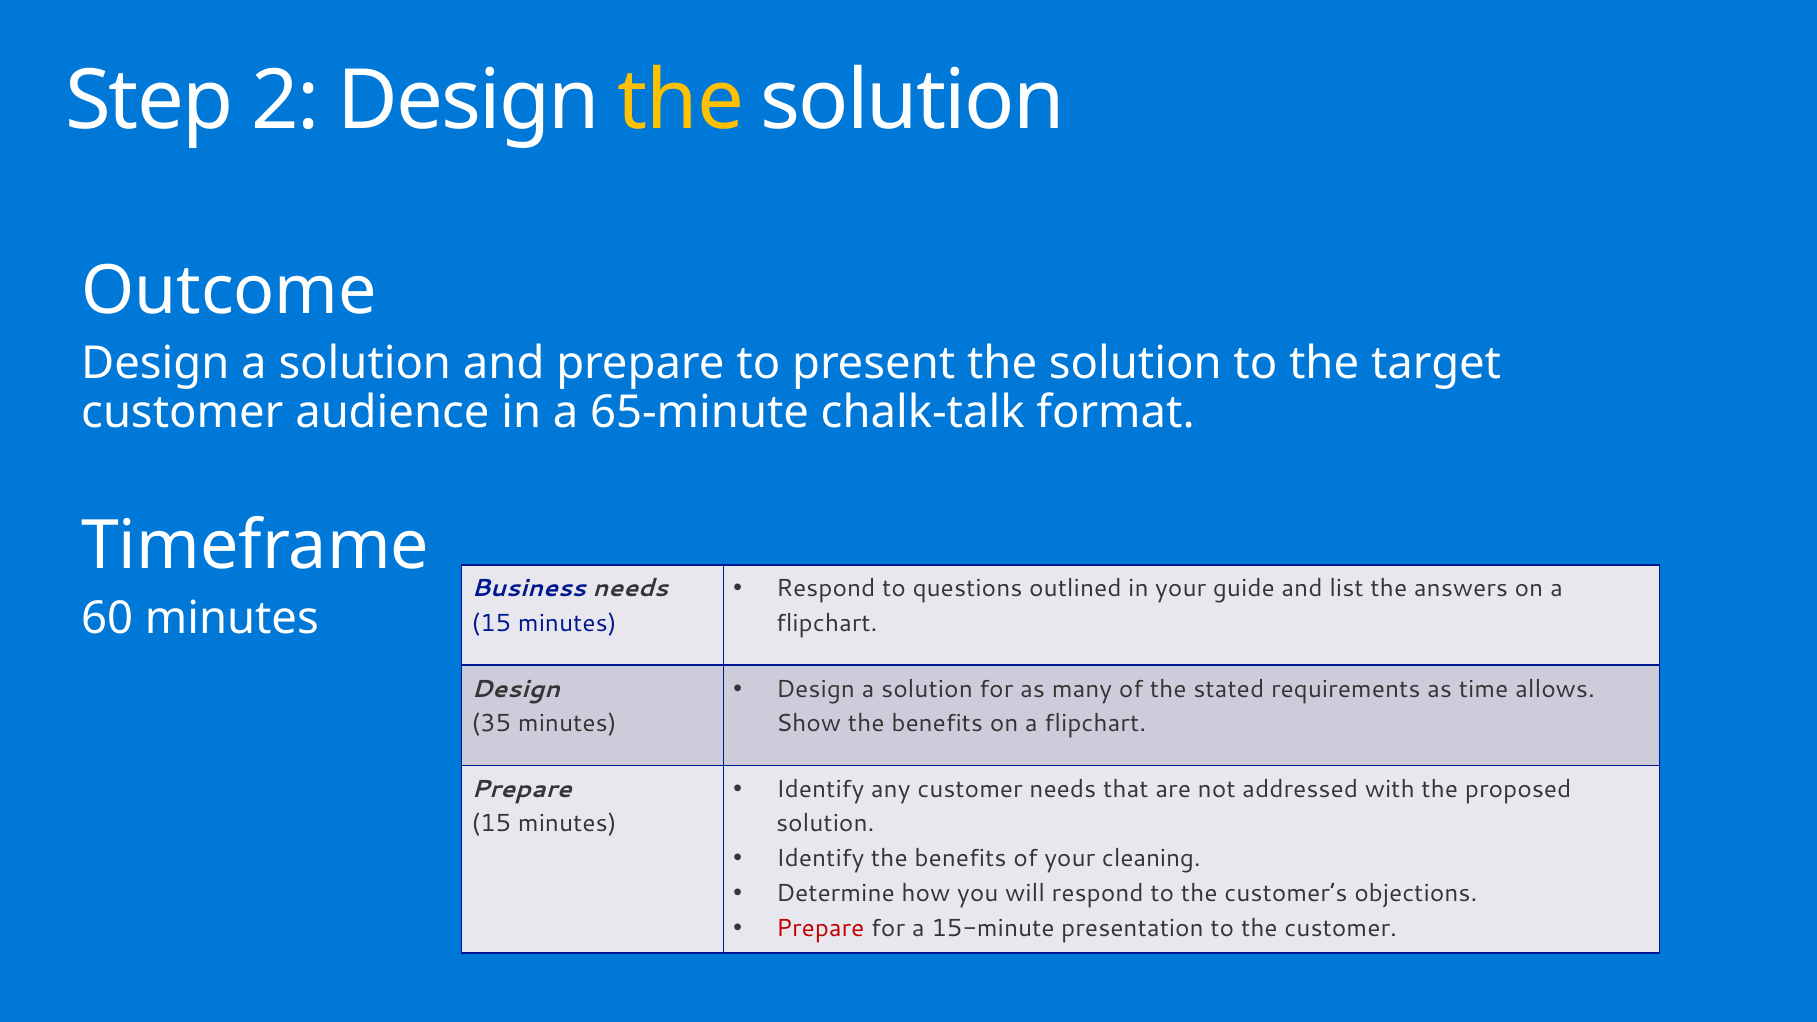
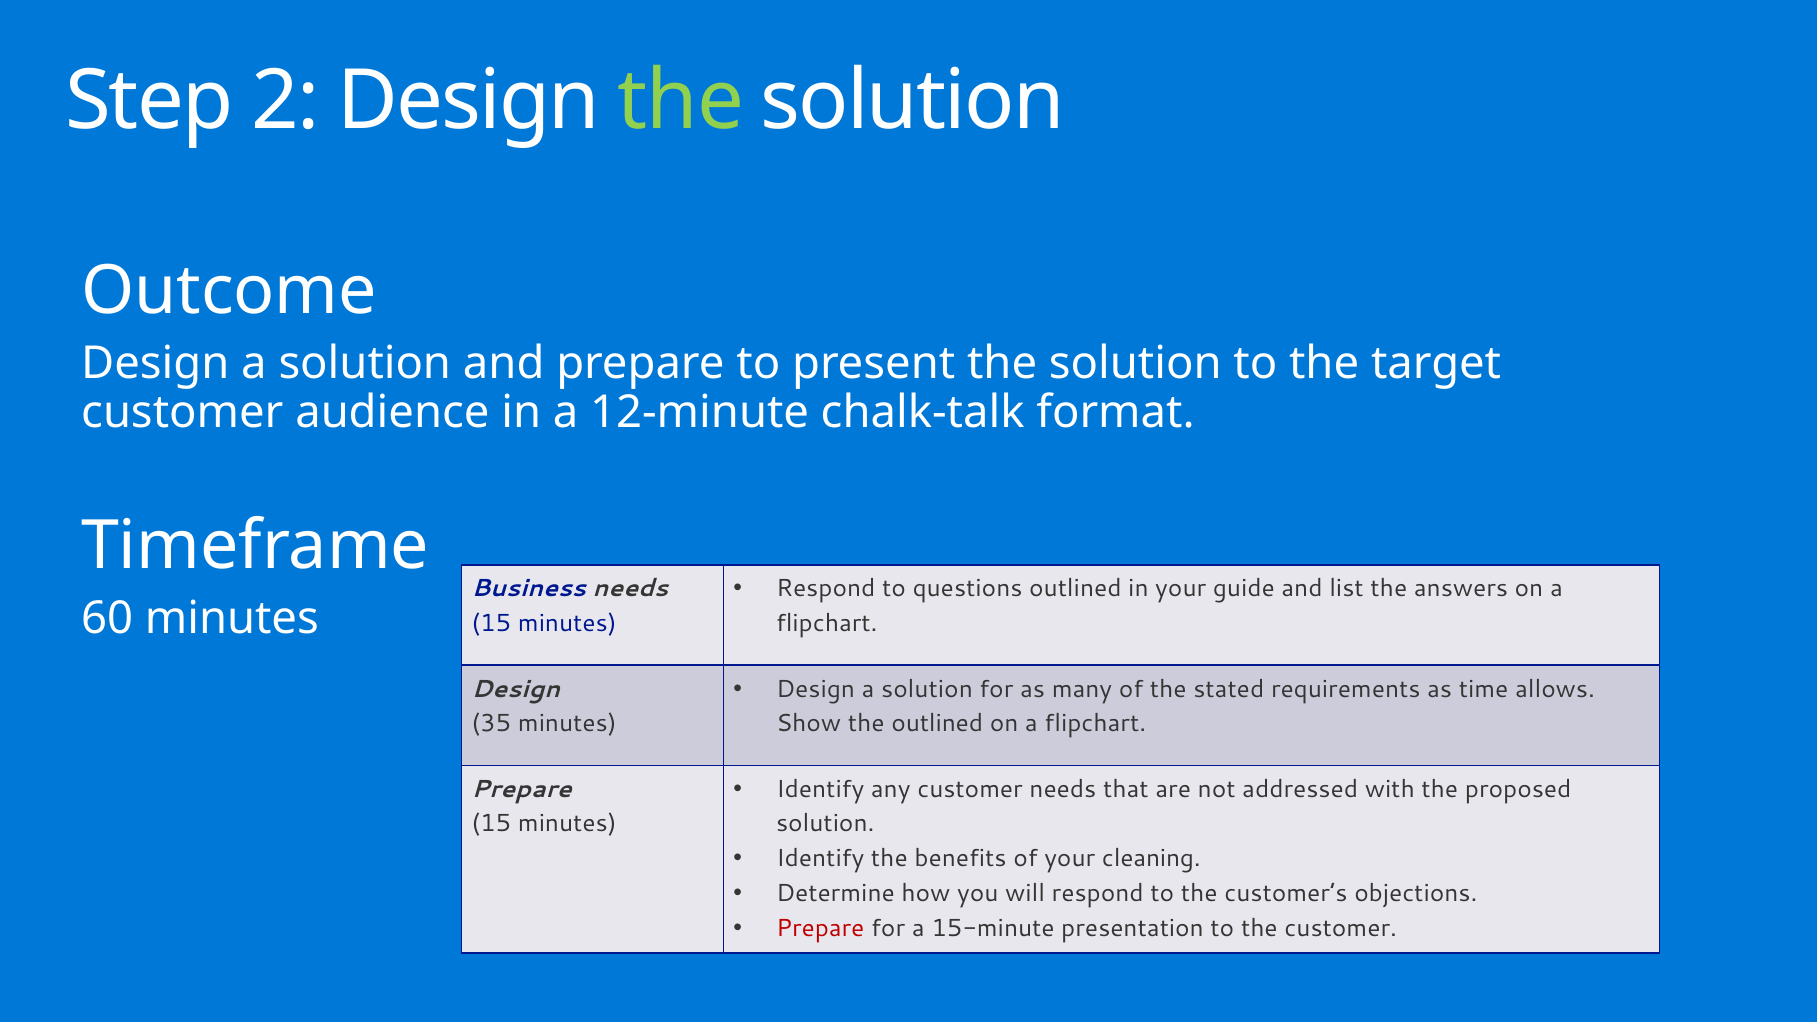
the at (681, 101) colour: yellow -> light green
65-minute: 65-minute -> 12-minute
Show the benefits: benefits -> outlined
